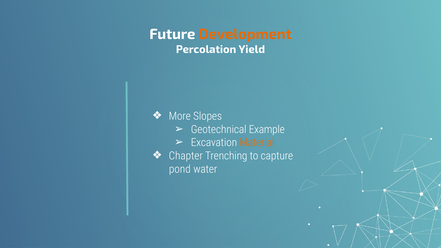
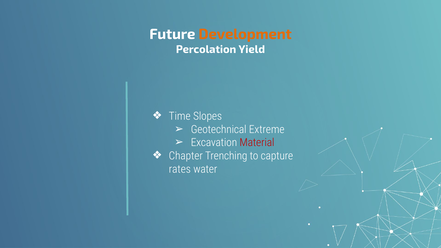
More: More -> Time
Example: Example -> Extreme
Material colour: orange -> red
pond: pond -> rates
